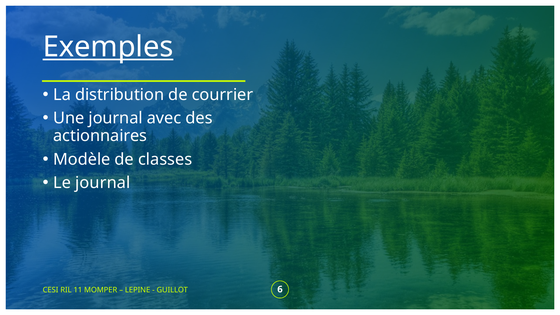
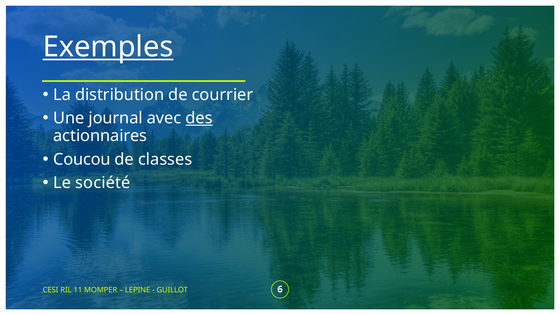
des underline: none -> present
Modèle: Modèle -> Coucou
Le journal: journal -> société
